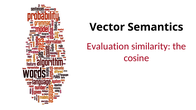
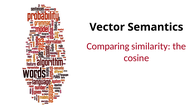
Evaluation: Evaluation -> Comparing
